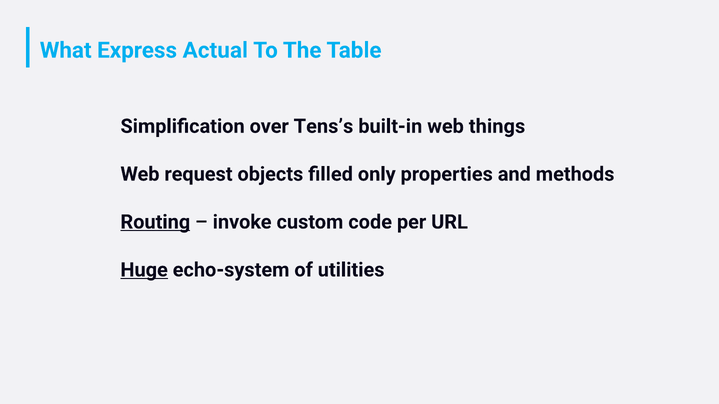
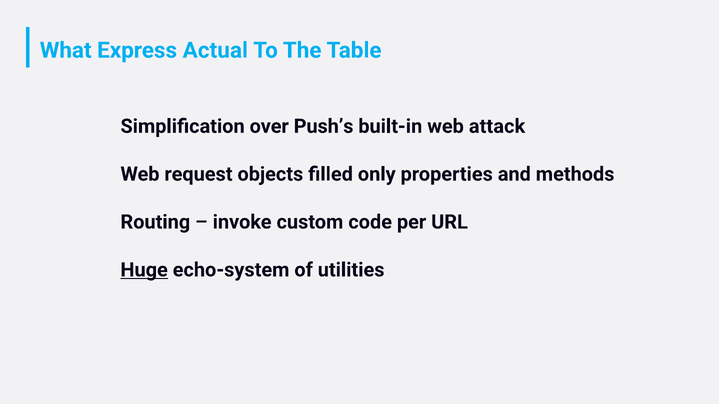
Tens’s: Tens’s -> Push’s
things: things -> attack
Routing underline: present -> none
